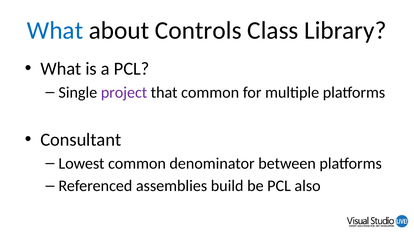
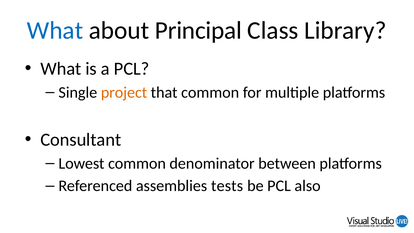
Controls: Controls -> Principal
project colour: purple -> orange
build: build -> tests
